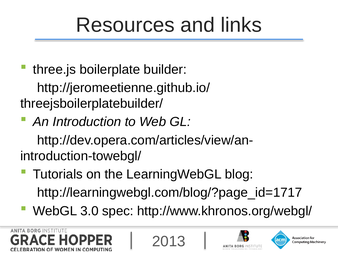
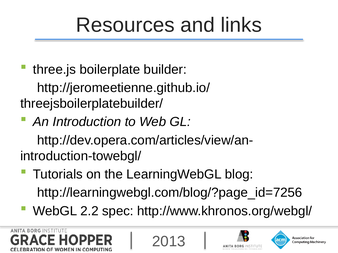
http://learningwebgl.com/blog/?page_id=1717: http://learningwebgl.com/blog/?page_id=1717 -> http://learningwebgl.com/blog/?page_id=7256
3.0: 3.0 -> 2.2
